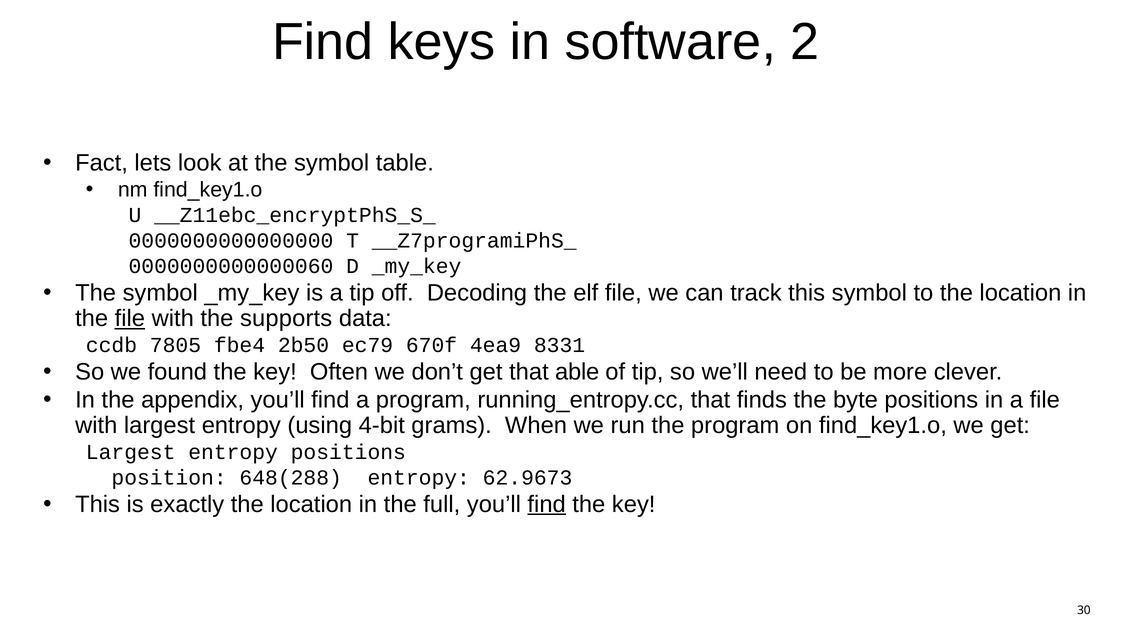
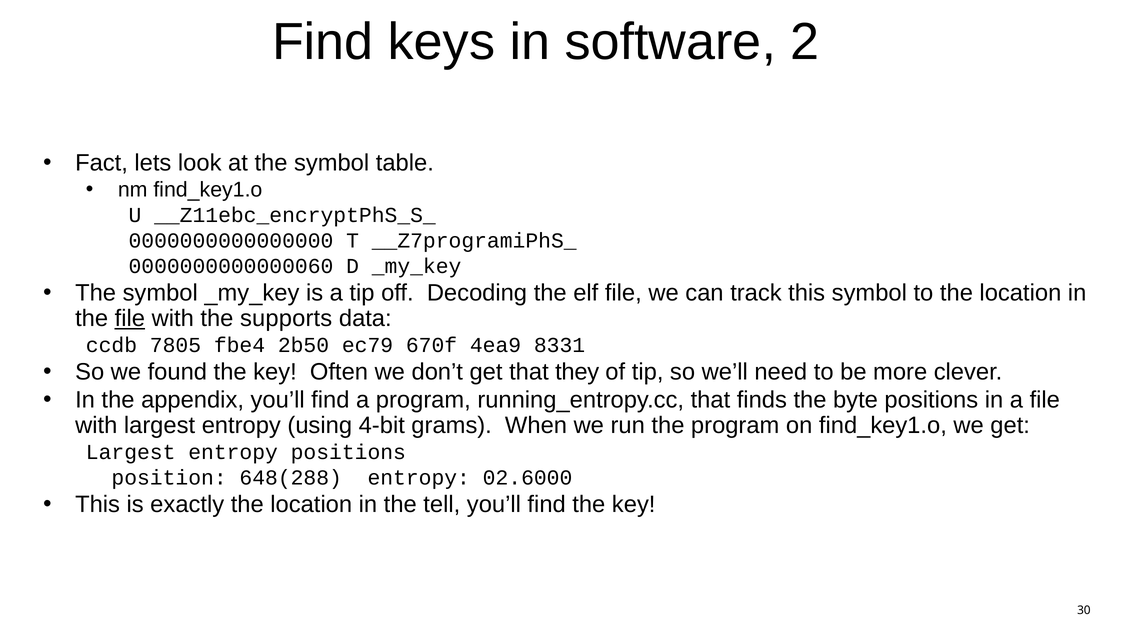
able: able -> they
62.9673: 62.9673 -> 02.6000
full: full -> tell
find at (547, 504) underline: present -> none
